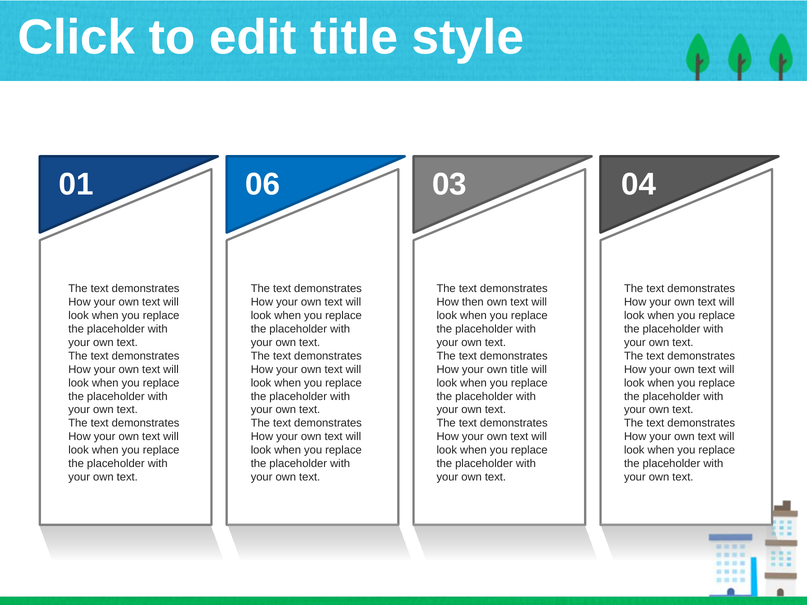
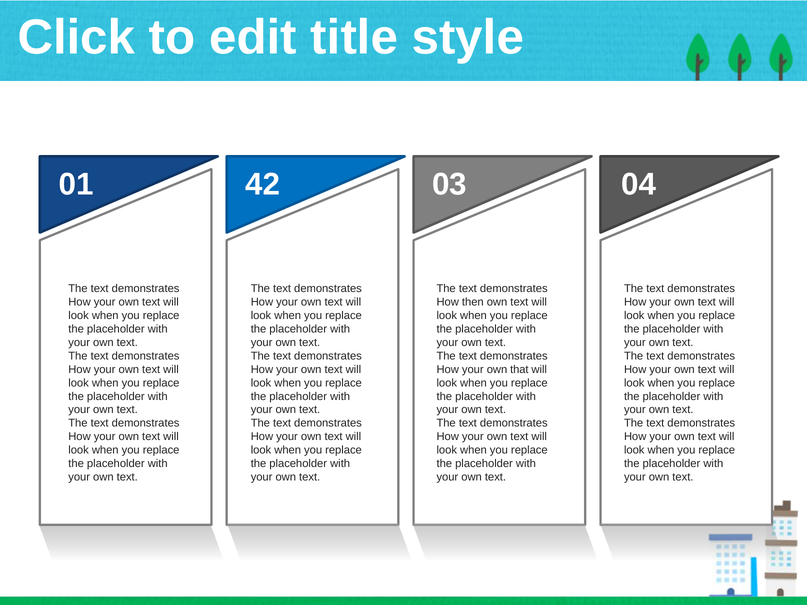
06: 06 -> 42
own title: title -> that
